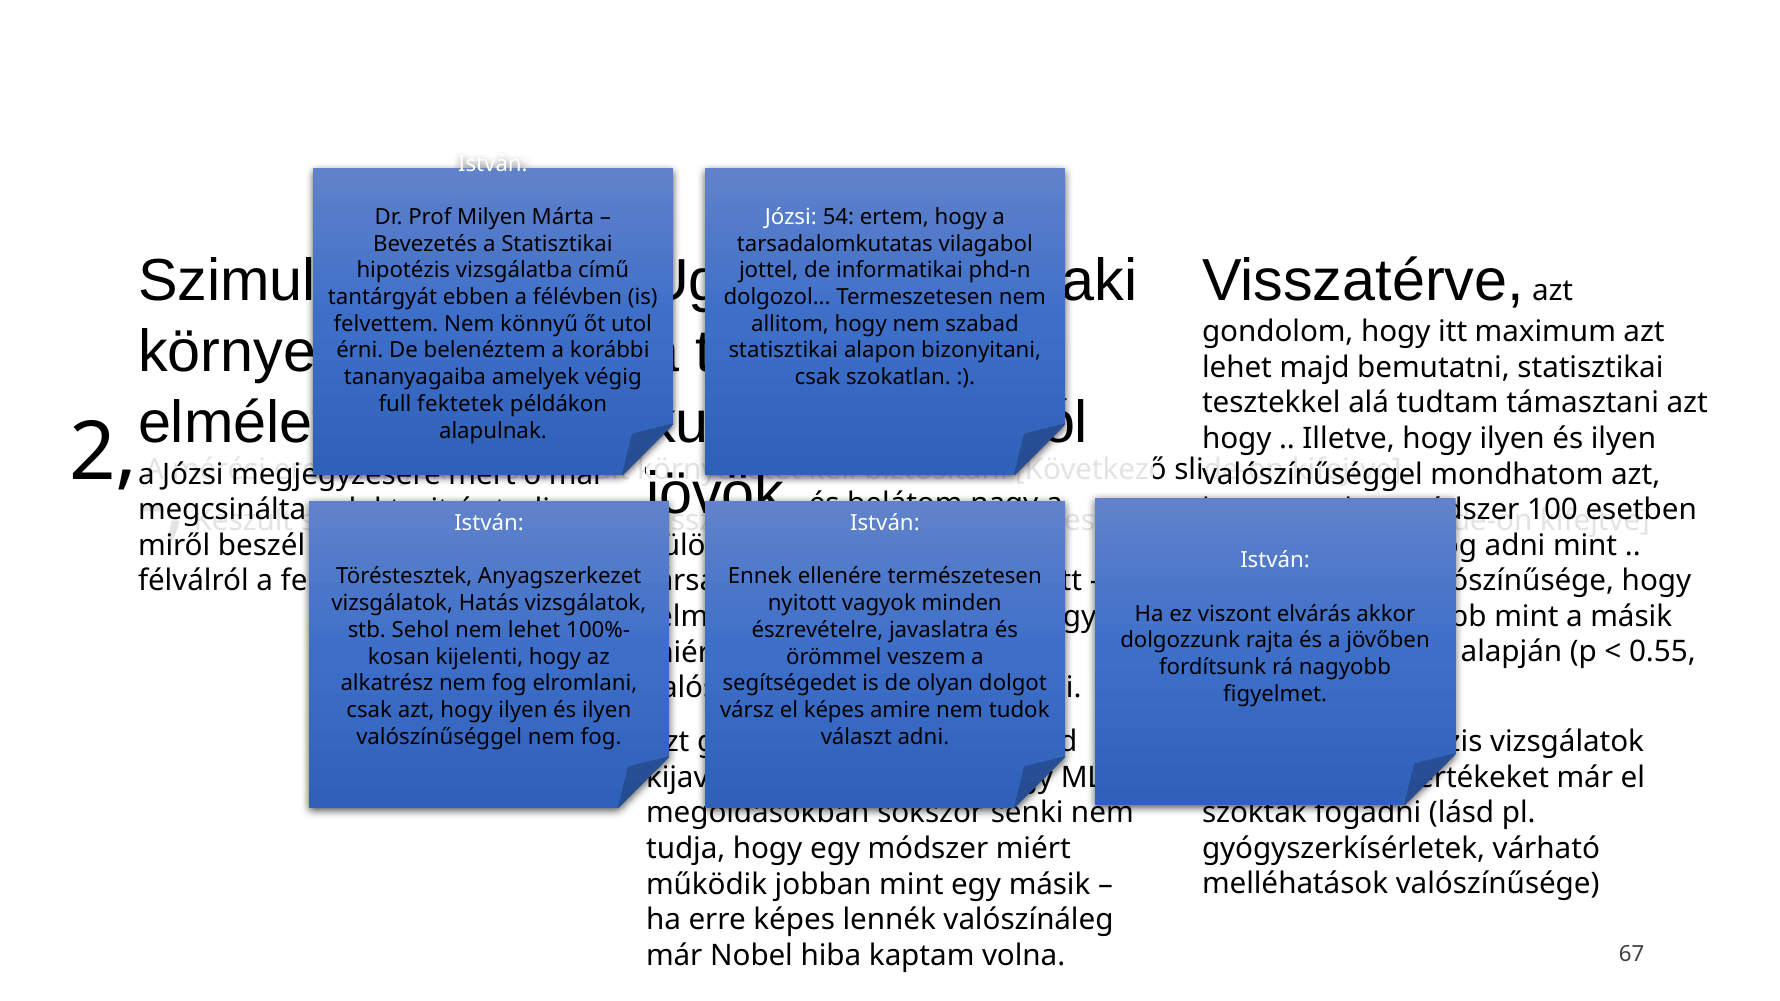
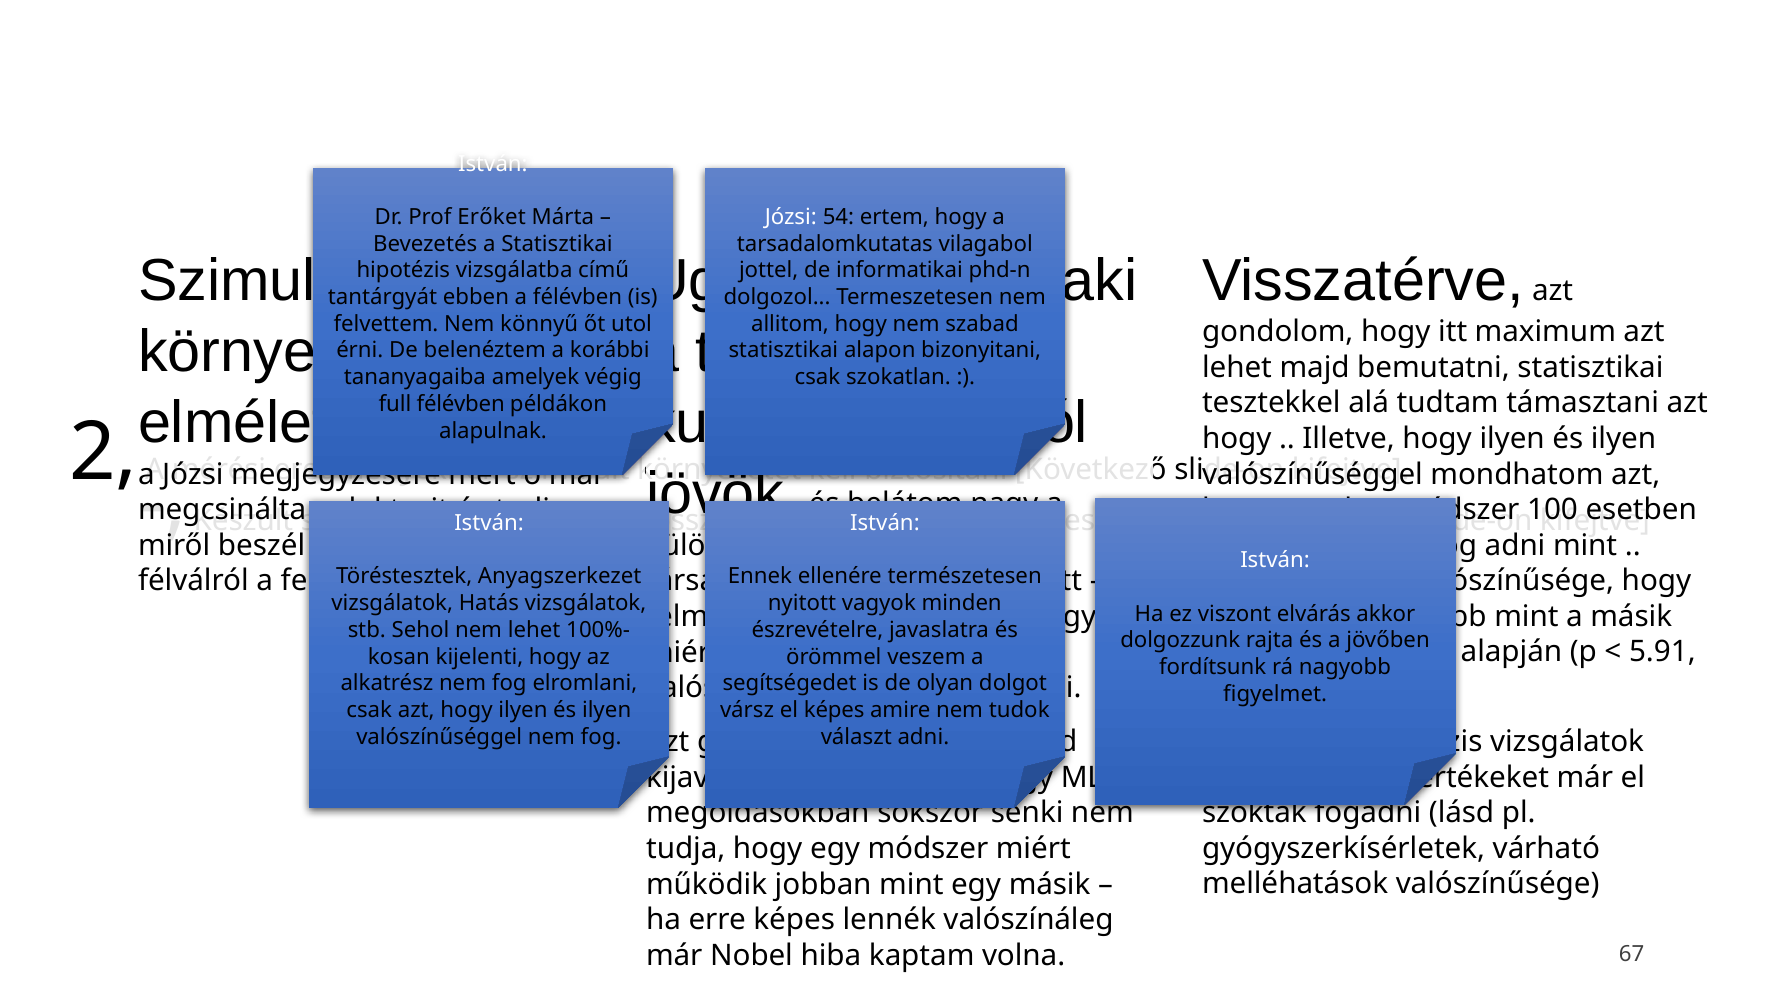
Milyen: Milyen -> Erőket
fektetek at (460, 404): fektetek -> félévben
0.55: 0.55 -> 5.91
